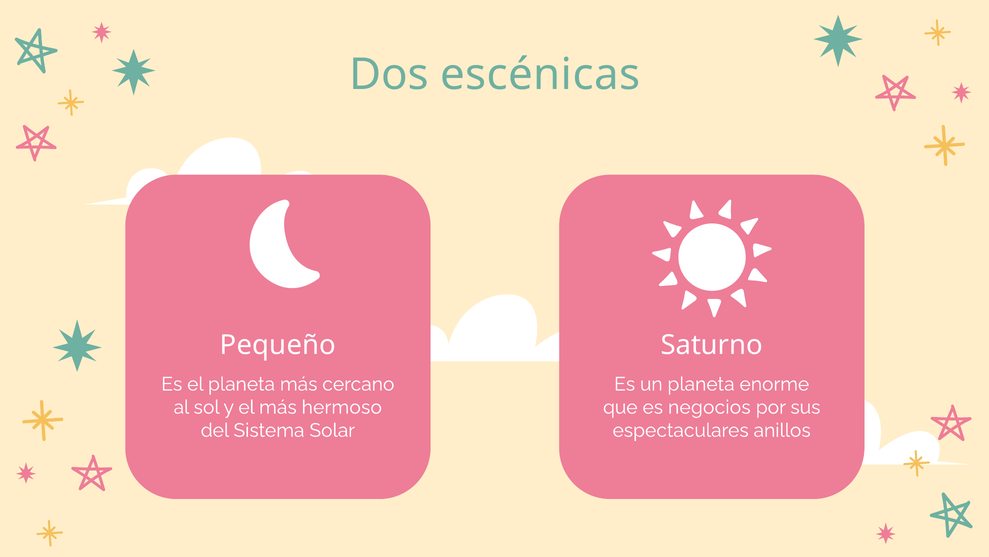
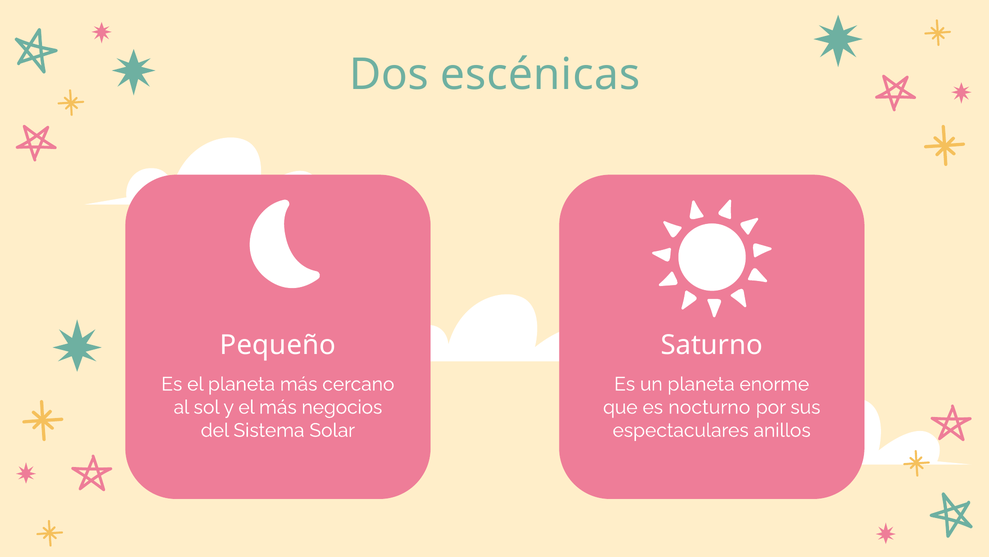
hermoso: hermoso -> negocios
negocios: negocios -> nocturno
